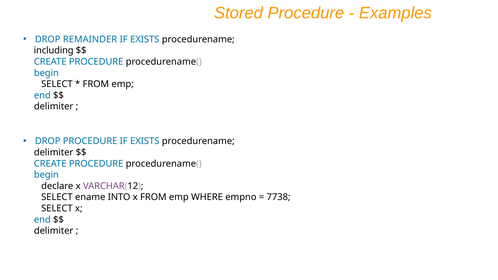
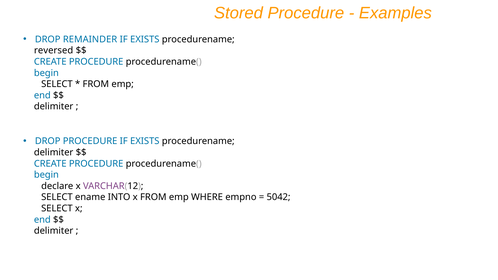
including: including -> reversed
7738: 7738 -> 5042
